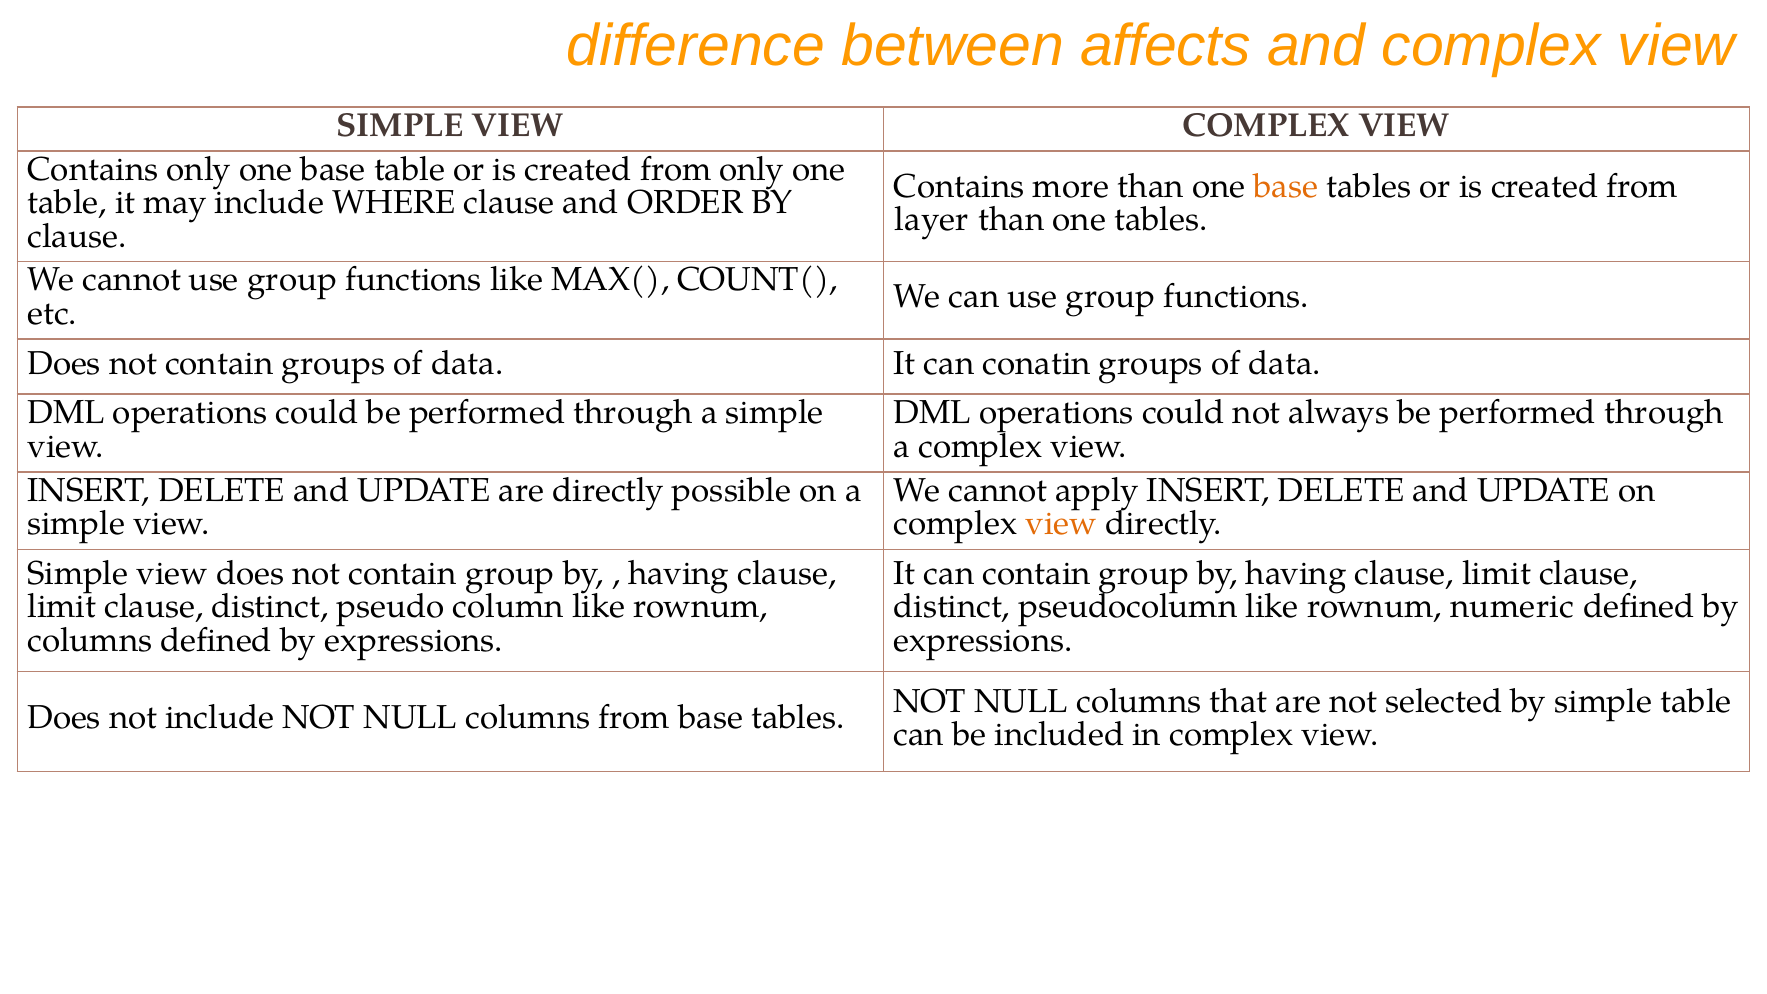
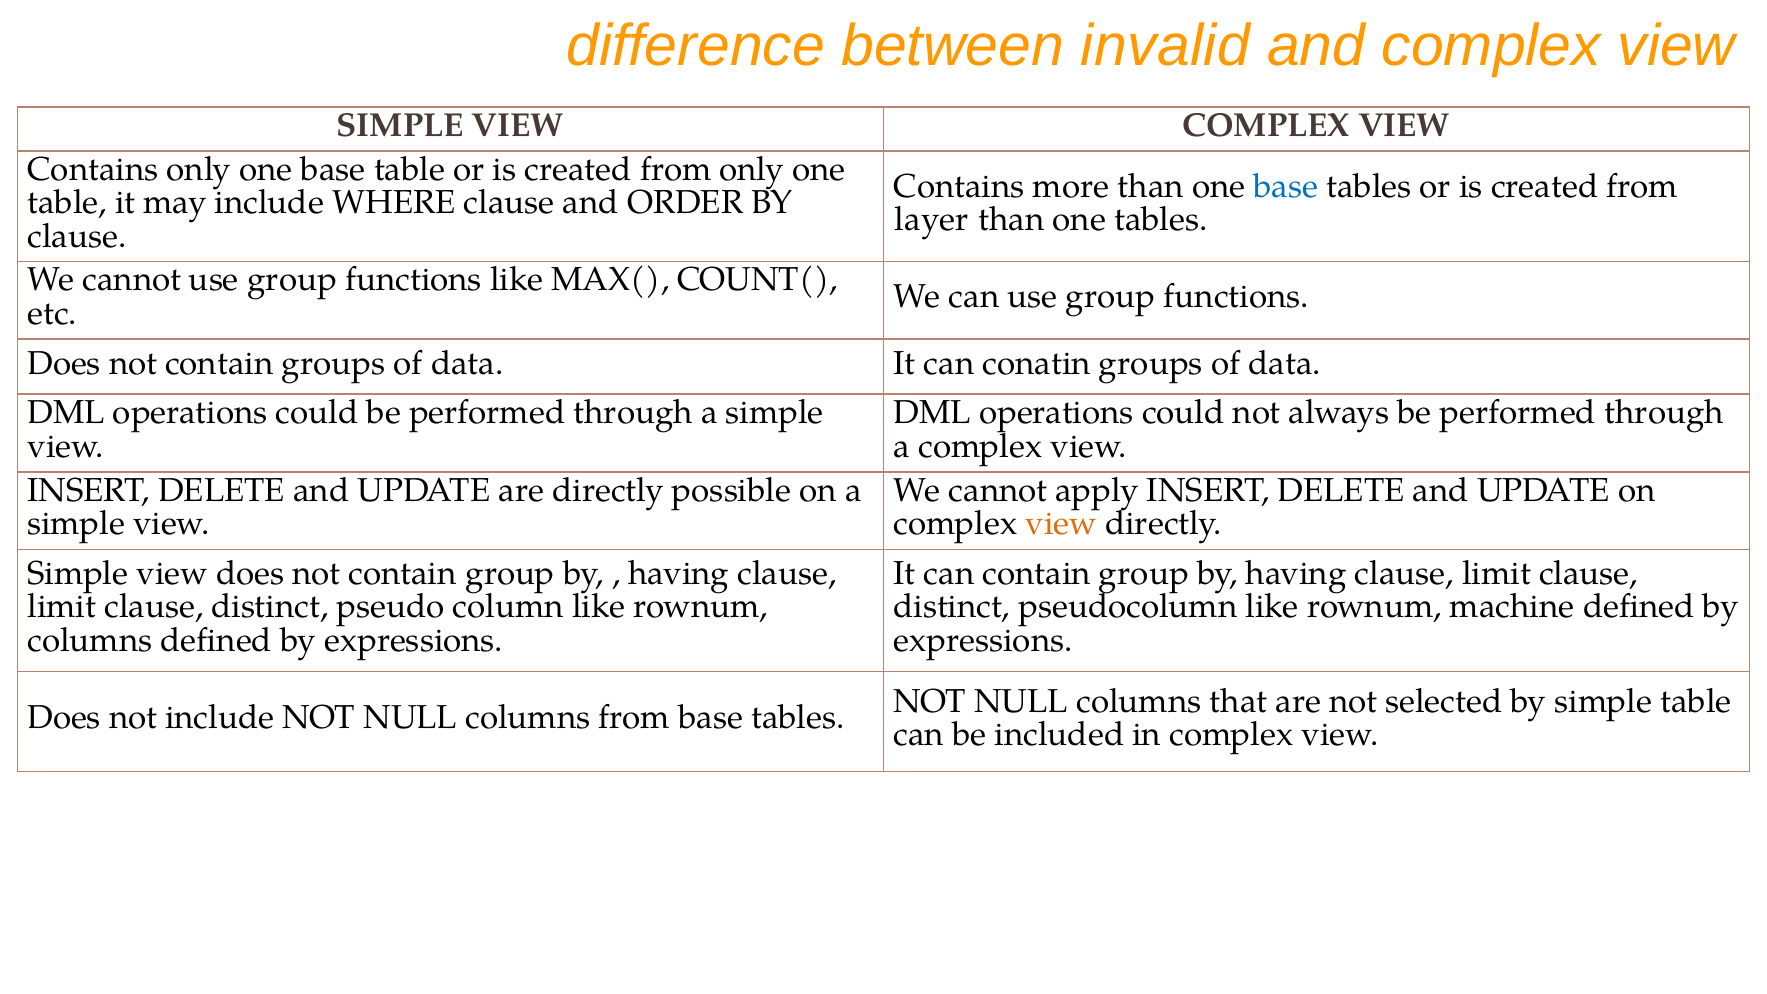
affects: affects -> invalid
base at (1286, 186) colour: orange -> blue
numeric: numeric -> machine
